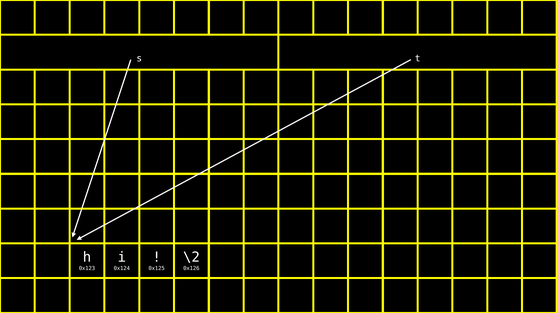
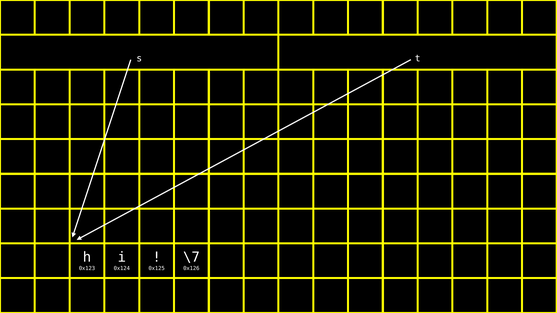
\2: \2 -> \7
